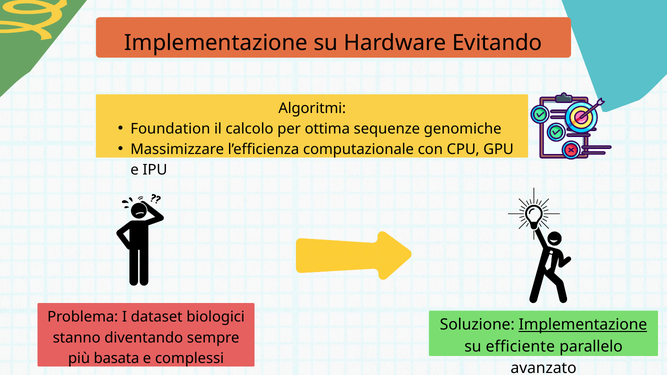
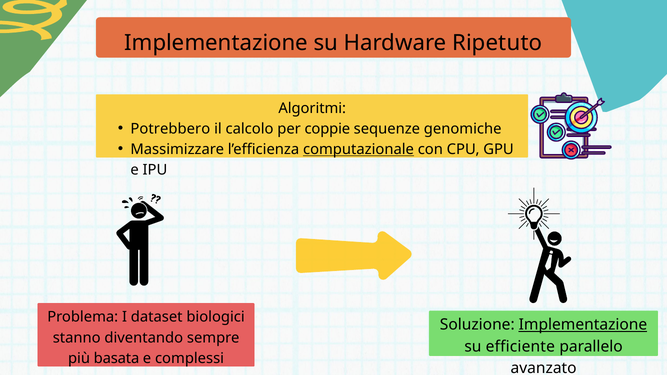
Evitando: Evitando -> Ripetuto
Foundation: Foundation -> Potrebbero
ottima: ottima -> coppie
computazionale underline: none -> present
